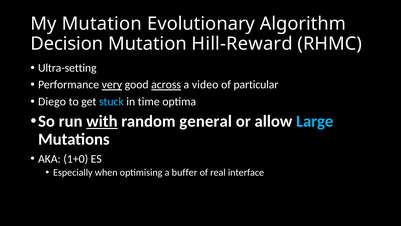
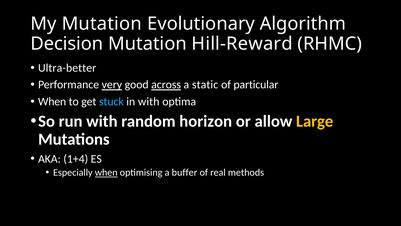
Ultra-setting: Ultra-setting -> Ultra-better
video: video -> static
Diego at (52, 101): Diego -> When
in time: time -> with
with at (102, 121) underline: present -> none
general: general -> horizon
Large colour: light blue -> yellow
1+0: 1+0 -> 1+4
when at (106, 172) underline: none -> present
interface: interface -> methods
